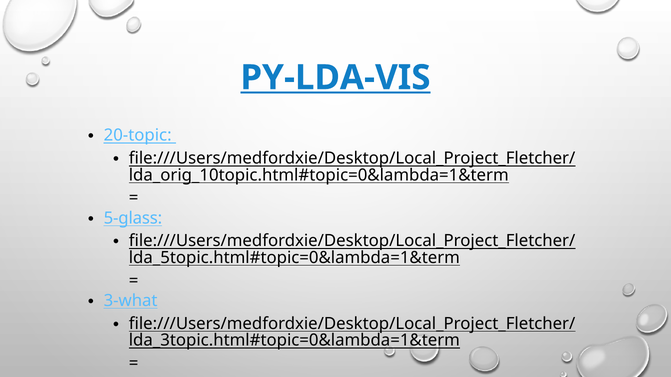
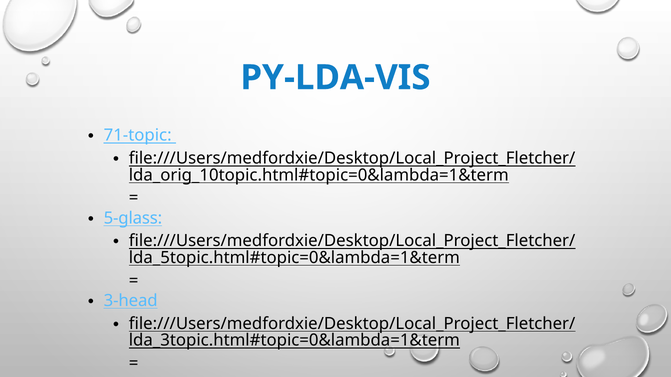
PY-LDA-VIS underline: present -> none
20-topic: 20-topic -> 71-topic
3-what: 3-what -> 3-head
